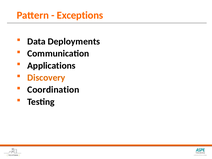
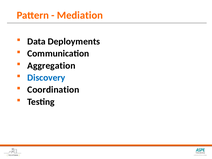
Exceptions: Exceptions -> Mediation
Applications: Applications -> Aggregation
Discovery colour: orange -> blue
